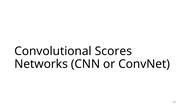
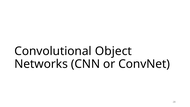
Scores: Scores -> Object
